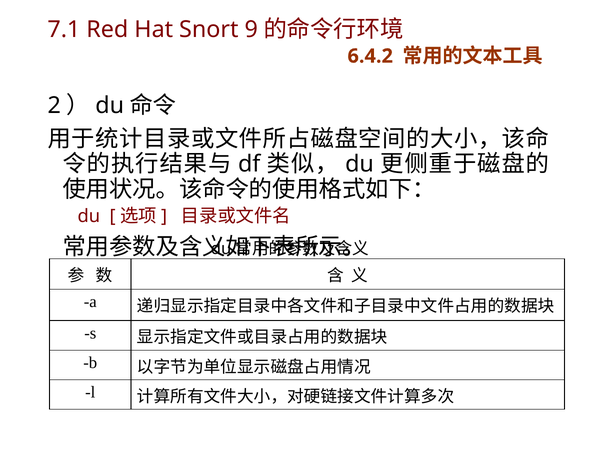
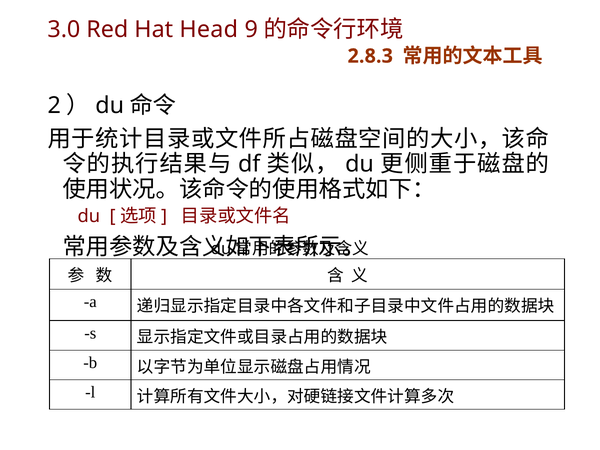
7.1: 7.1 -> 3.0
Snort: Snort -> Head
6.4.2: 6.4.2 -> 2.8.3
